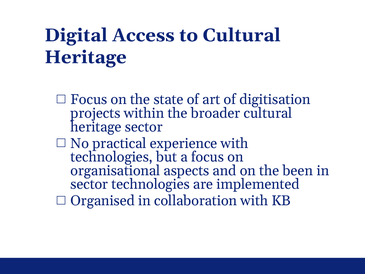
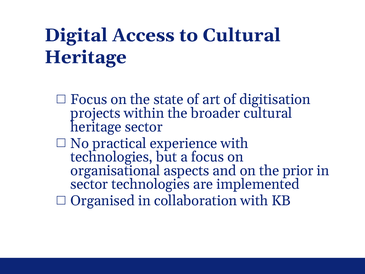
been: been -> prior
